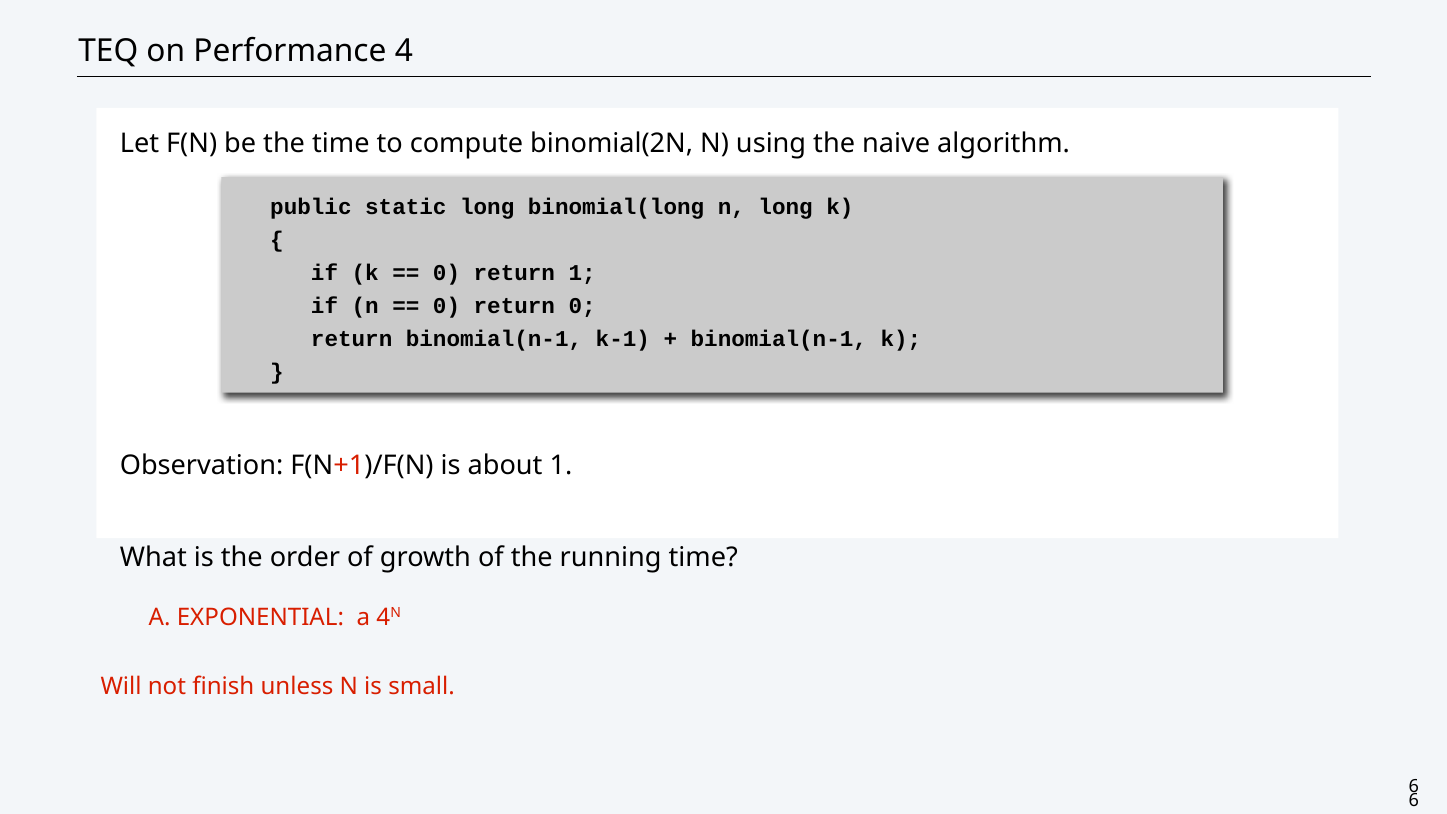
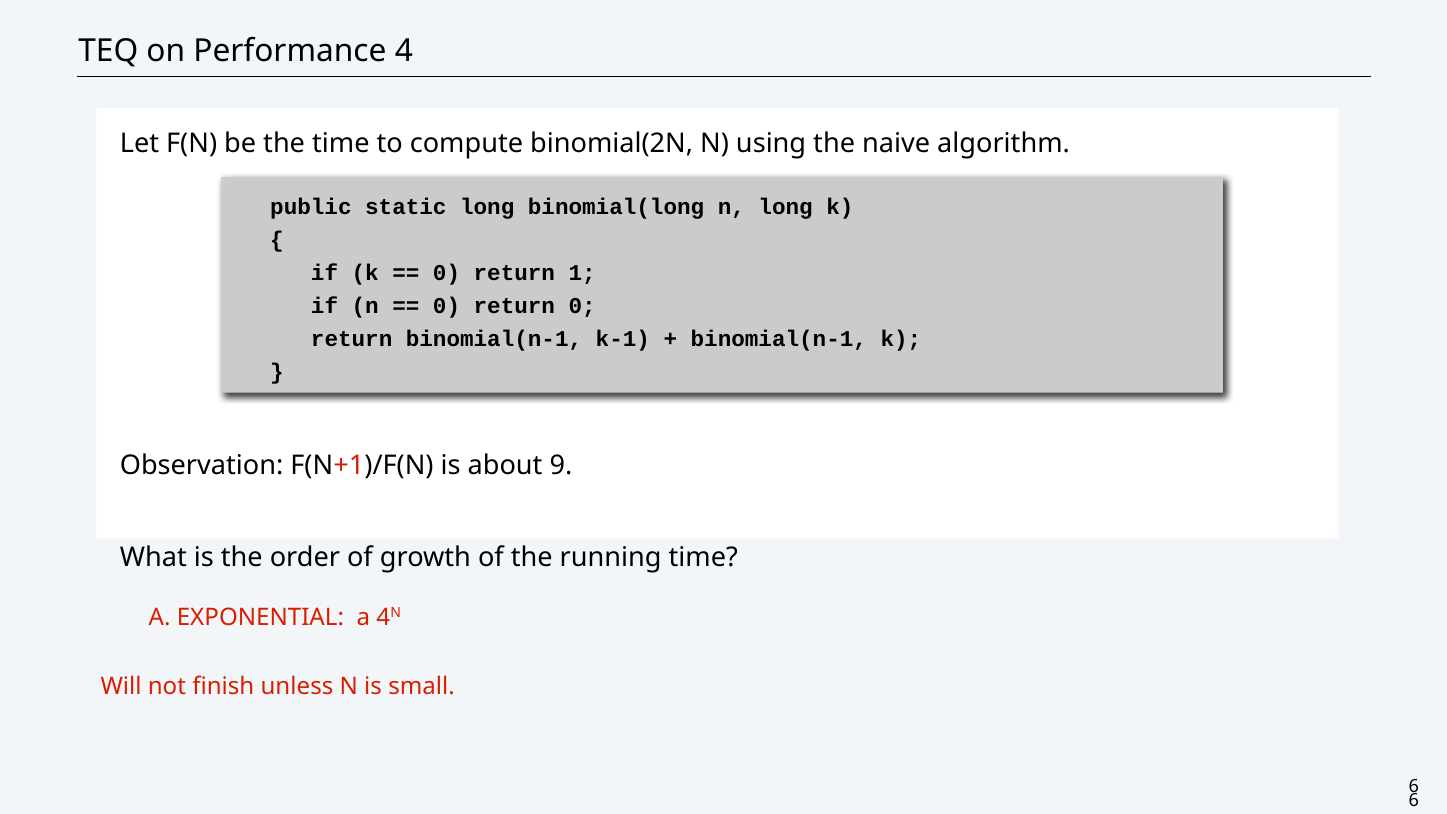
about 1: 1 -> 9
